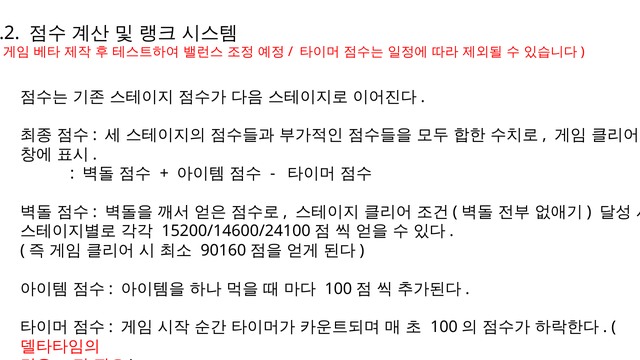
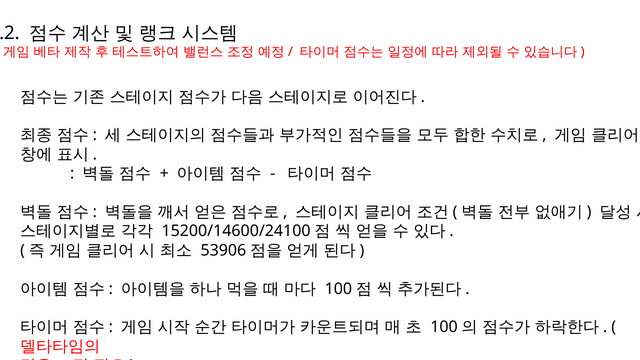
90160: 90160 -> 53906
